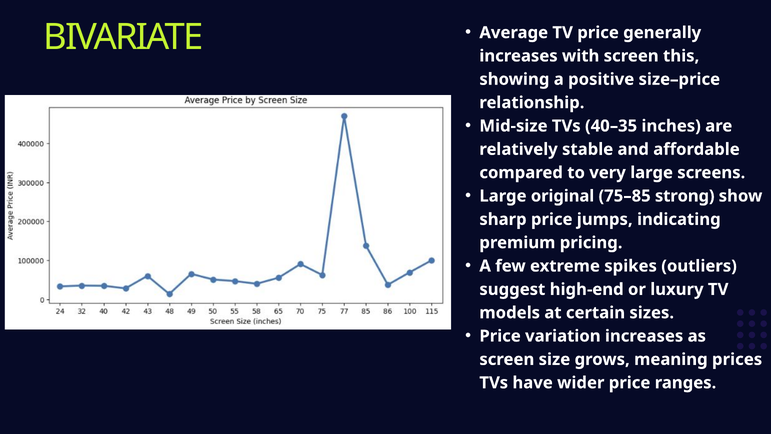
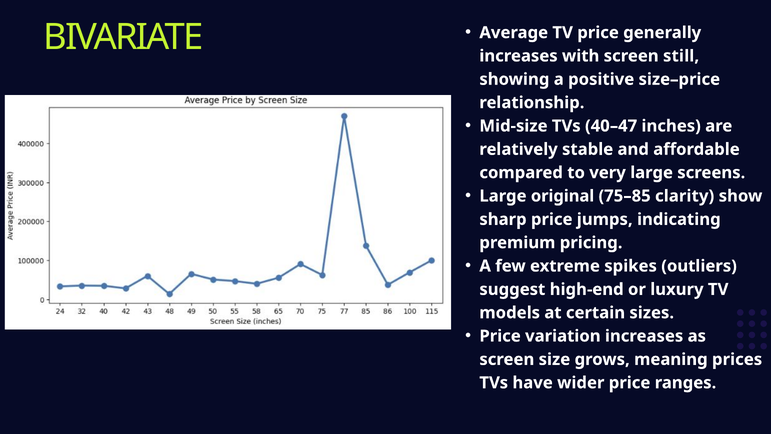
this: this -> still
40–35: 40–35 -> 40–47
strong: strong -> clarity
